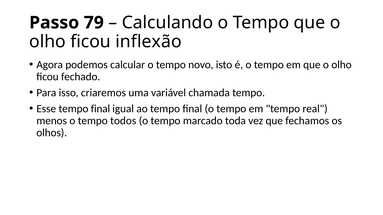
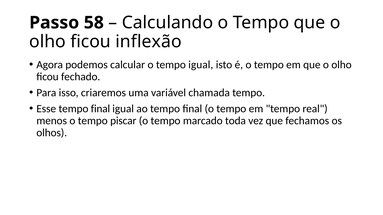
79: 79 -> 58
tempo novo: novo -> igual
todos: todos -> piscar
